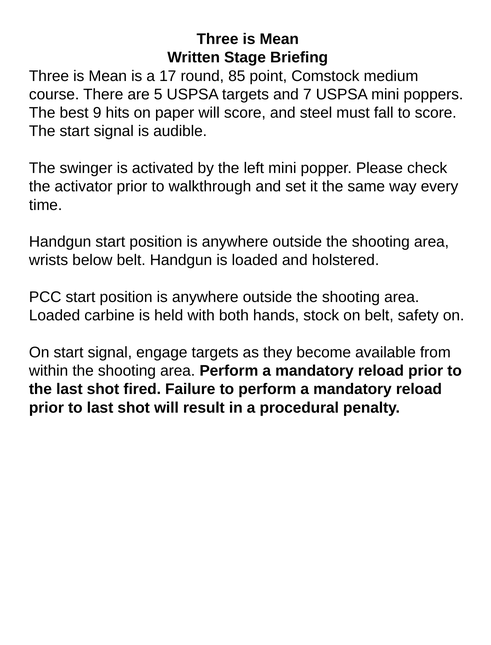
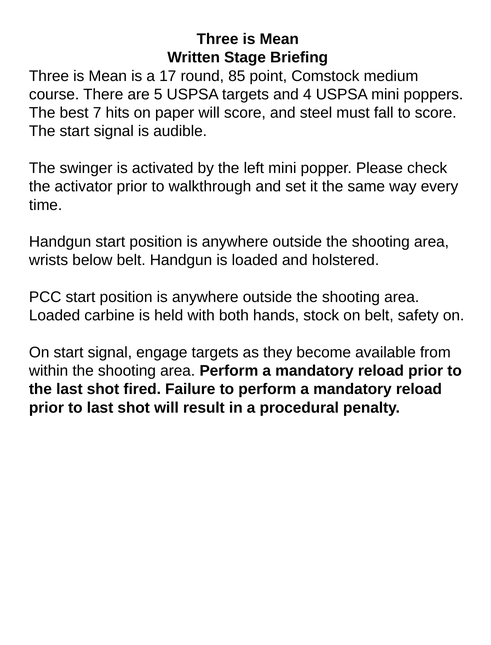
7: 7 -> 4
9: 9 -> 7
